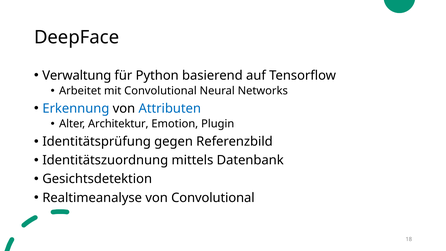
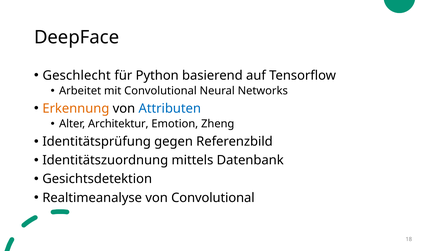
Verwaltung: Verwaltung -> Geschlecht
Erkennung colour: blue -> orange
Plugin: Plugin -> Zheng
